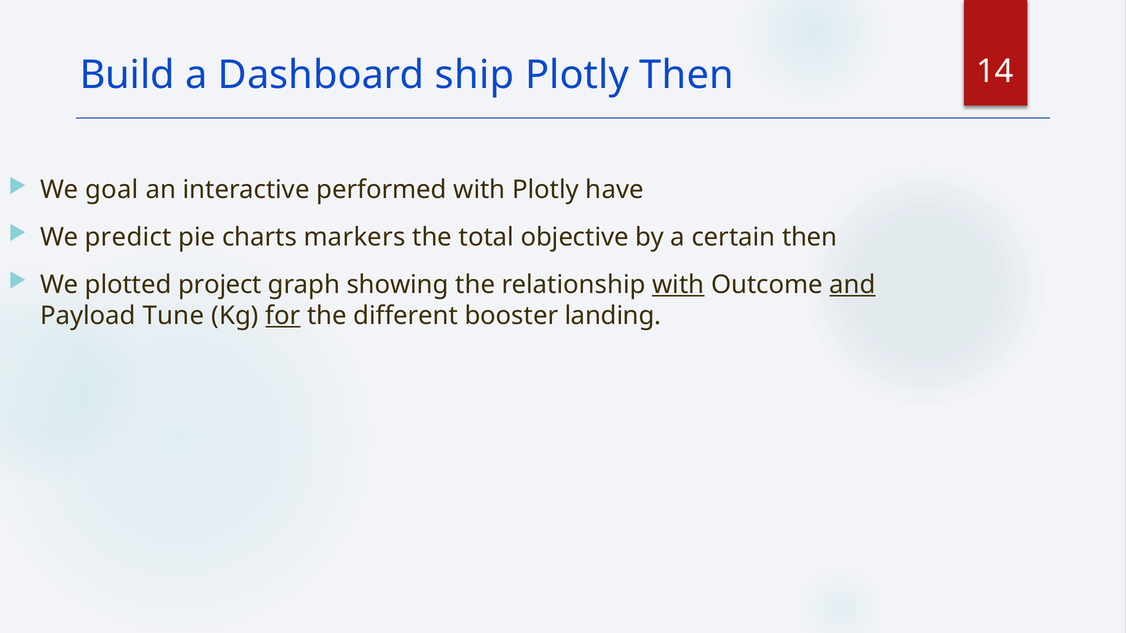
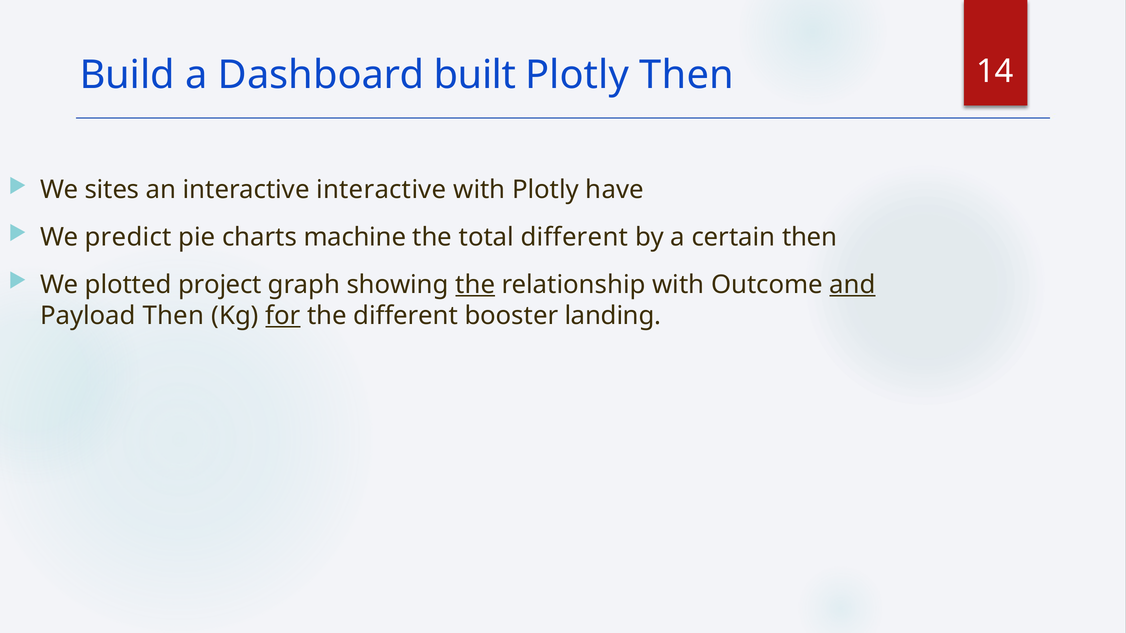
ship: ship -> built
goal: goal -> sites
interactive performed: performed -> interactive
markers: markers -> machine
total objective: objective -> different
the at (475, 285) underline: none -> present
with at (678, 285) underline: present -> none
Payload Tune: Tune -> Then
